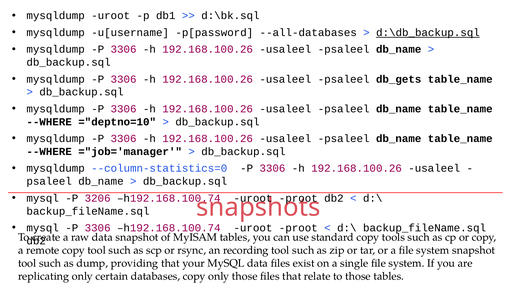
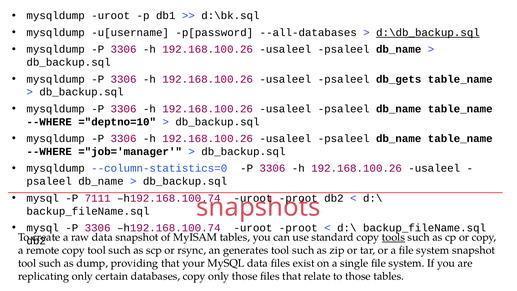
3206: 3206 -> 7111
tools underline: none -> present
recording: recording -> generates
